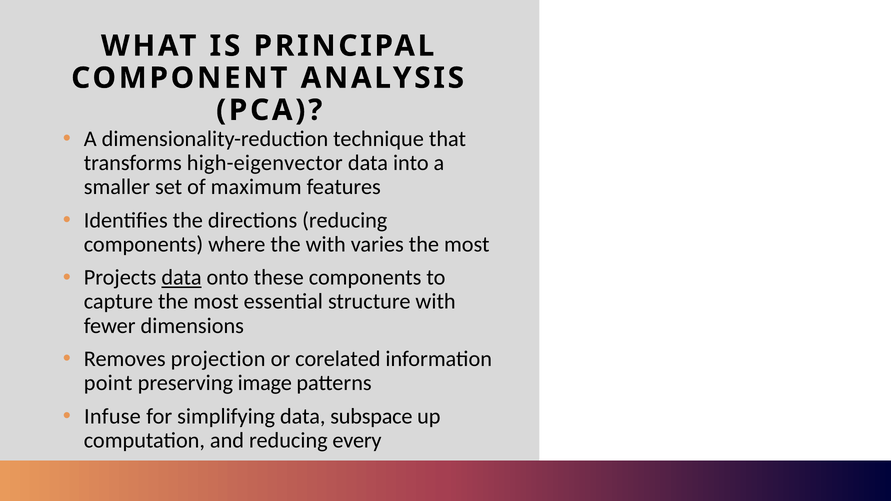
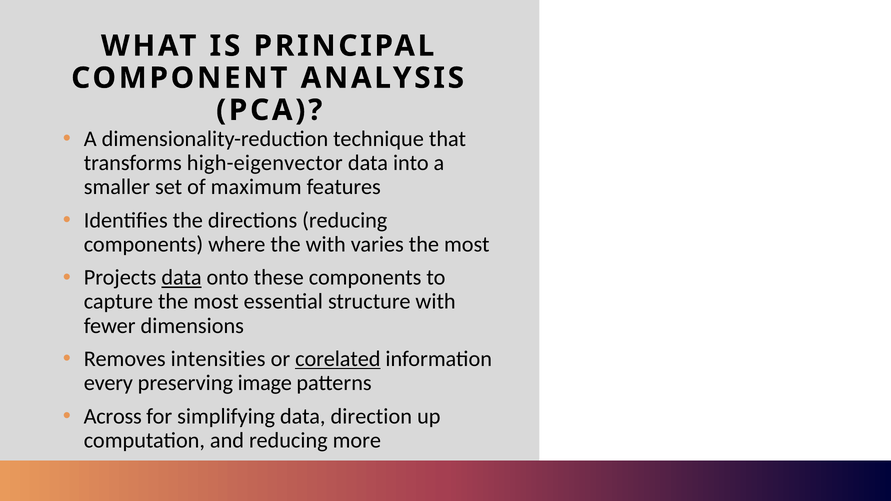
projection: projection -> intensities
corelated underline: none -> present
point: point -> every
Infuse: Infuse -> Across
subspace: subspace -> direction
every: every -> more
